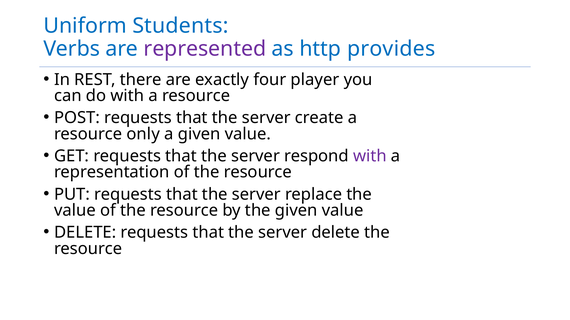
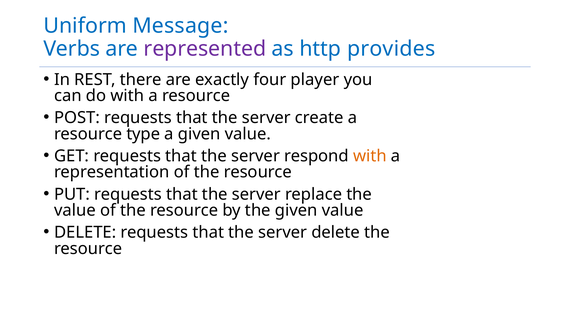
Students: Students -> Message
only: only -> type
with at (370, 156) colour: purple -> orange
